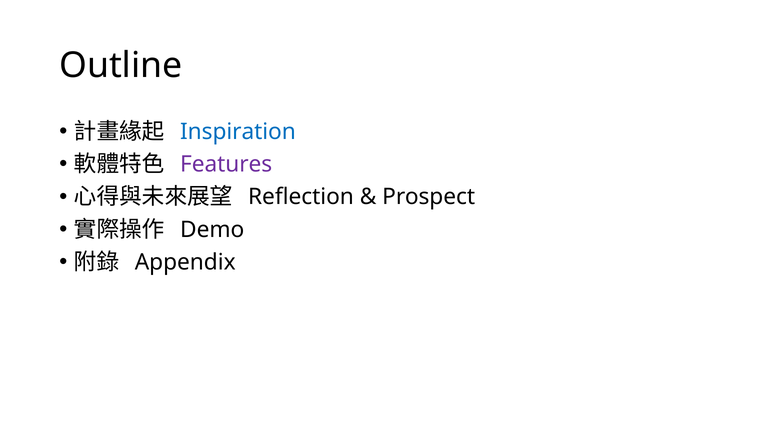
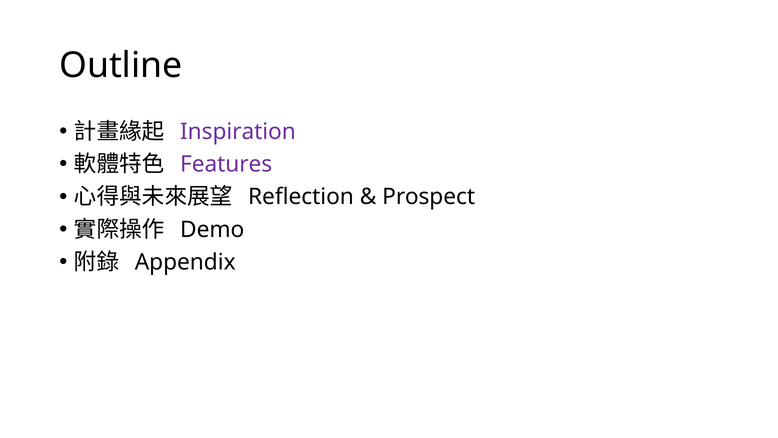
Inspiration colour: blue -> purple
